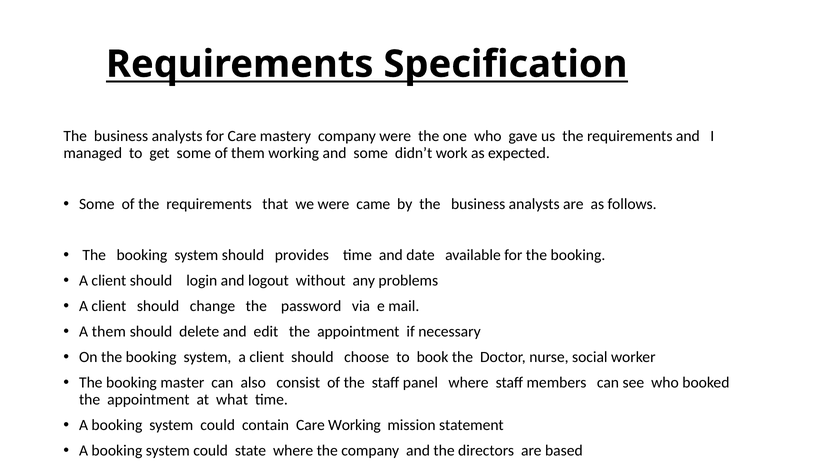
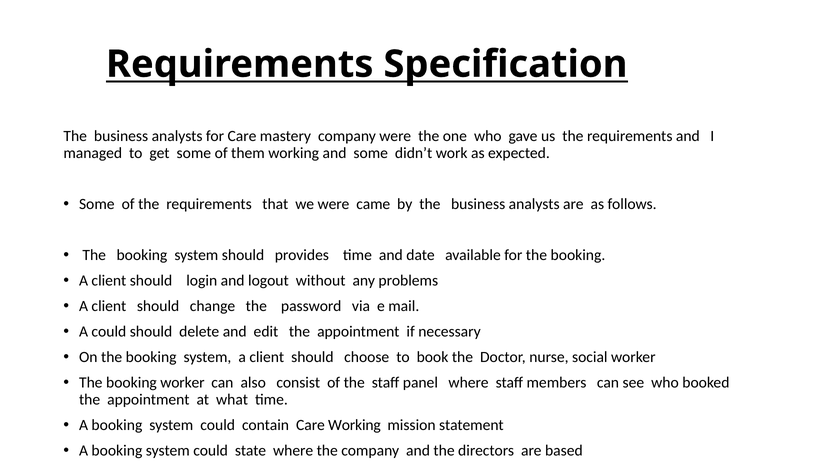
A them: them -> could
booking master: master -> worker
